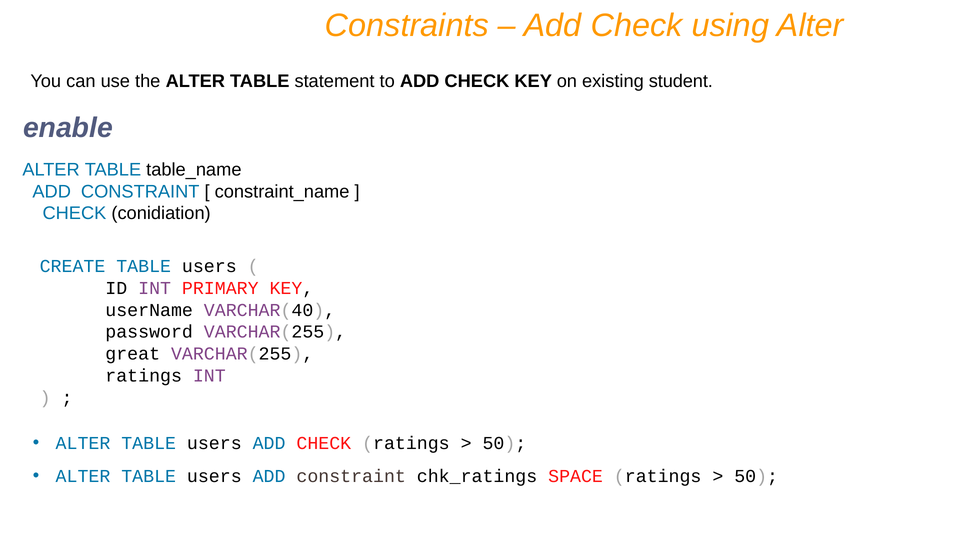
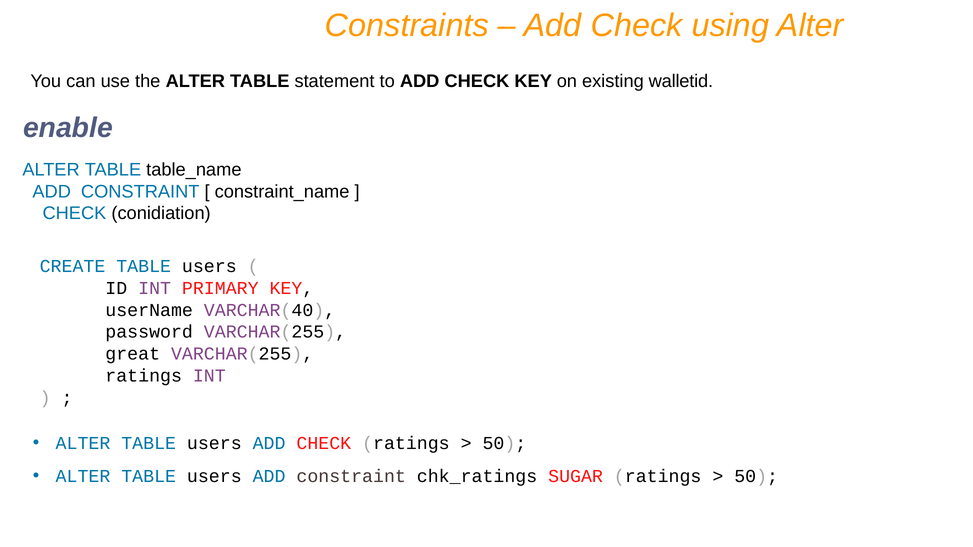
student: student -> walletid
SPACE: SPACE -> SUGAR
